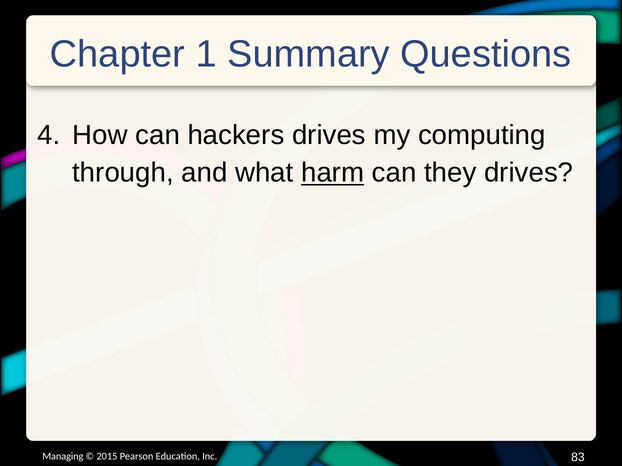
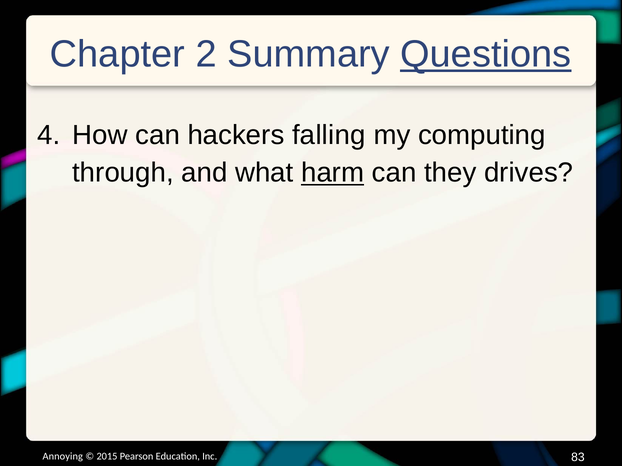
1: 1 -> 2
Questions underline: none -> present
hackers drives: drives -> falling
Managing: Managing -> Annoying
